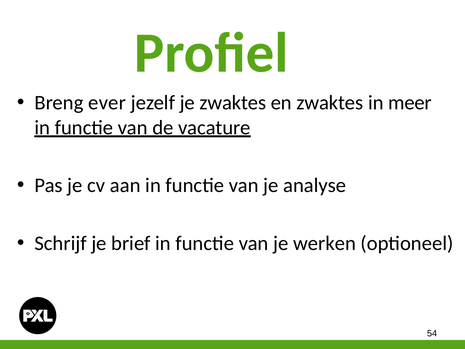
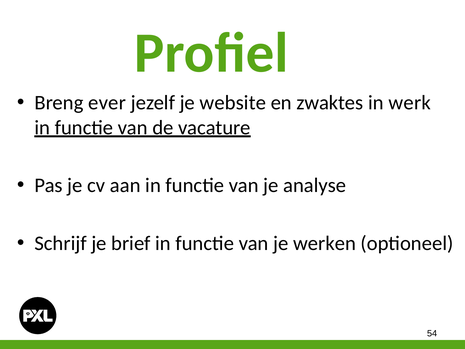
je zwaktes: zwaktes -> website
meer: meer -> werk
